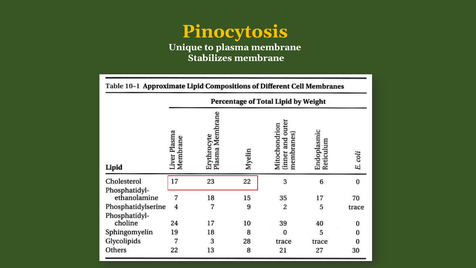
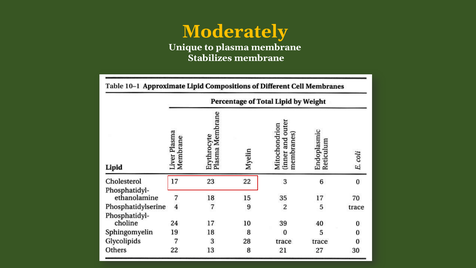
Pinocytosis: Pinocytosis -> Moderately
